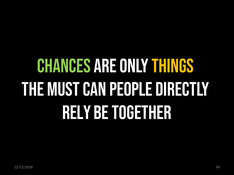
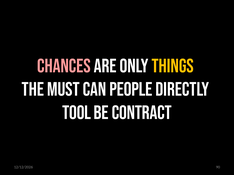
CHANCES colour: light green -> pink
RELY: RELY -> TOOL
TOGETHER: TOGETHER -> CONTRACT
